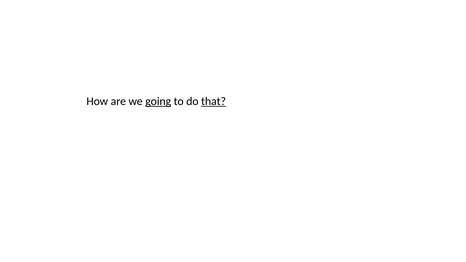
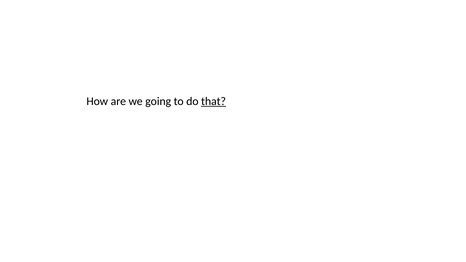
going underline: present -> none
